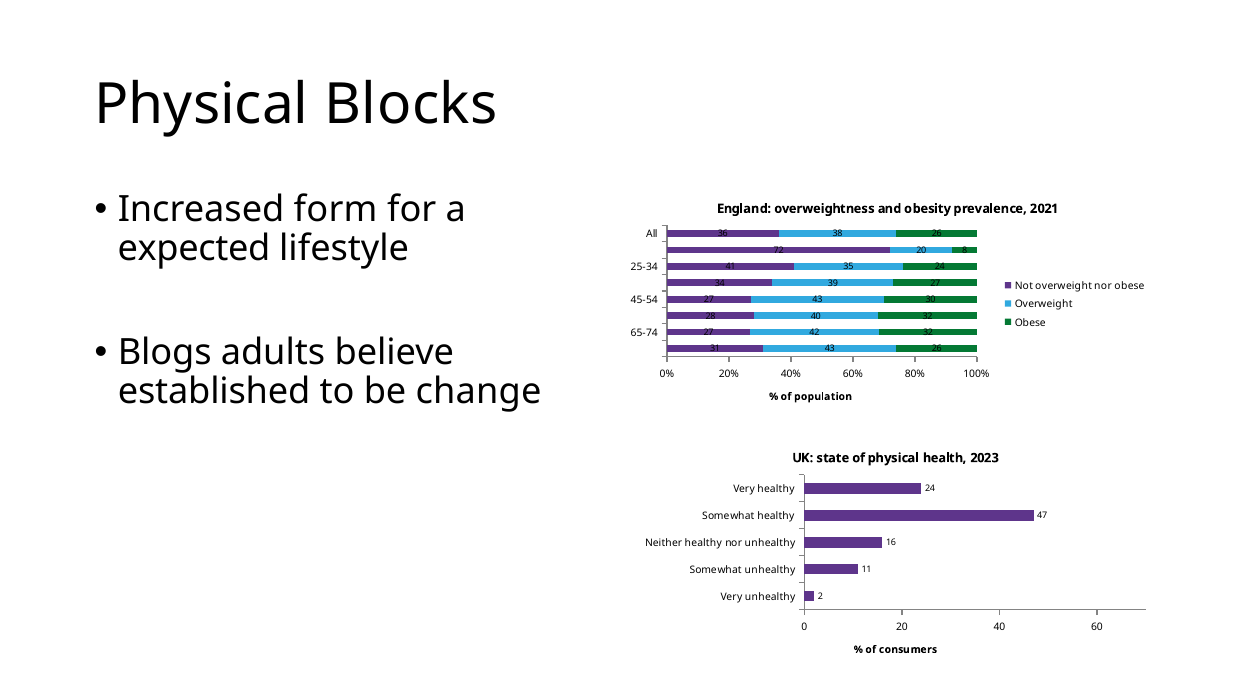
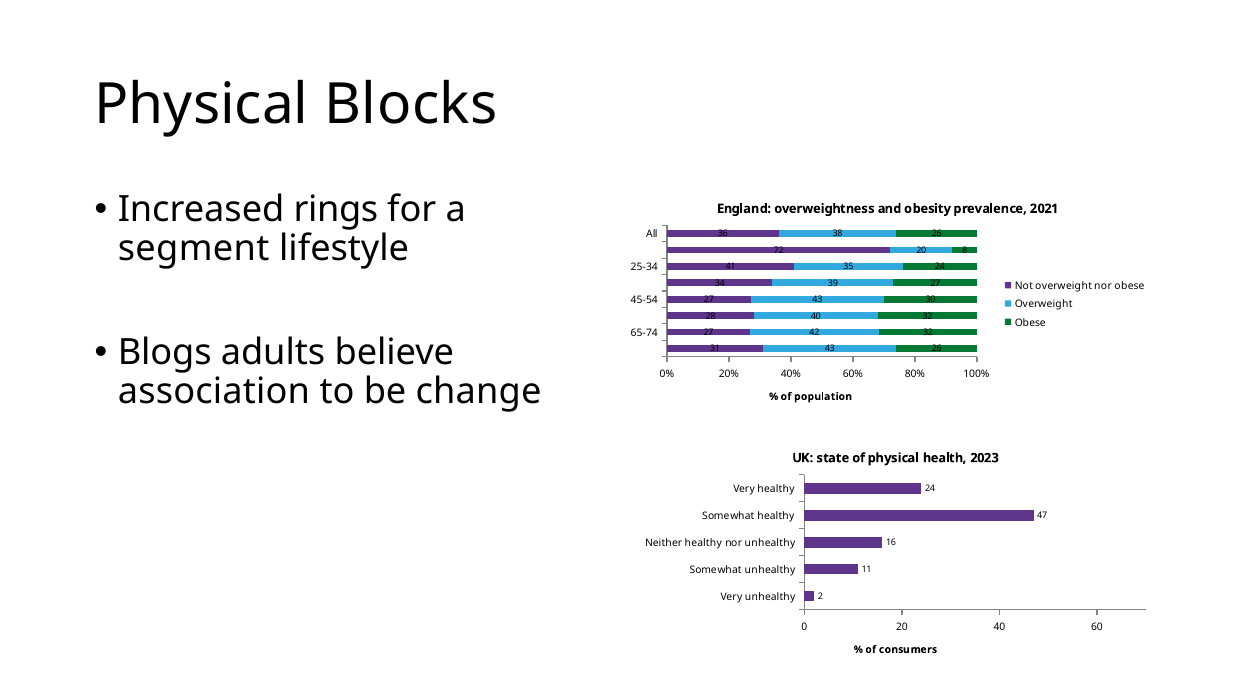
form: form -> rings
expected: expected -> segment
established: established -> association
